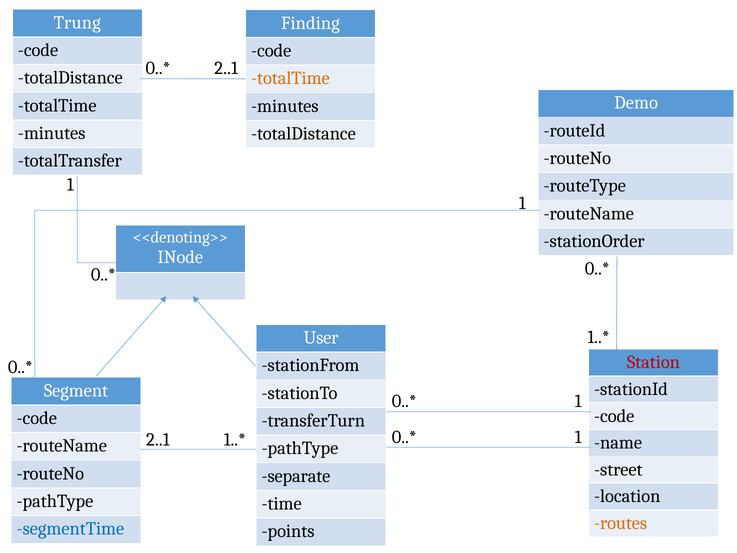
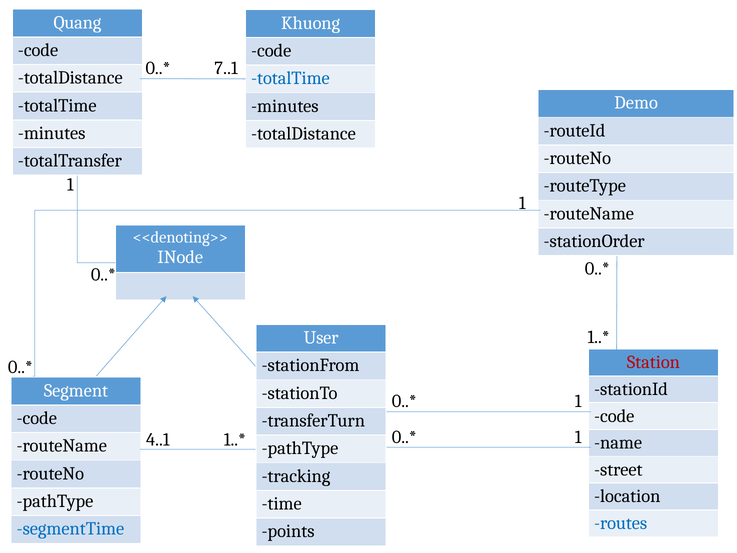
Trung: Trung -> Quang
Finding: Finding -> Khuong
2..1 at (226, 68): 2..1 -> 7..1
totalTime at (290, 78) colour: orange -> blue
2..1 at (158, 440): 2..1 -> 4..1
separate: separate -> tracking
routes colour: orange -> blue
